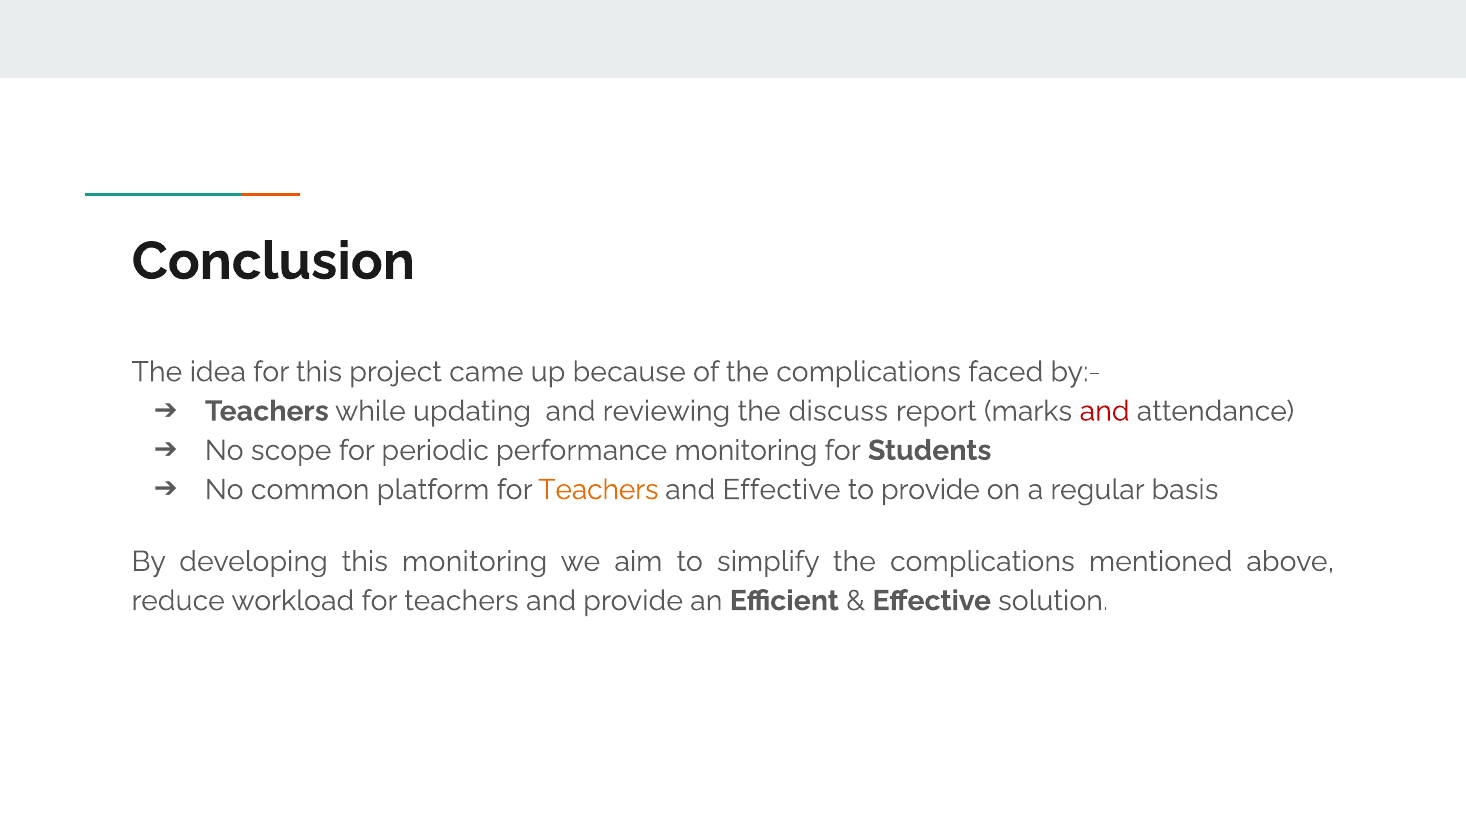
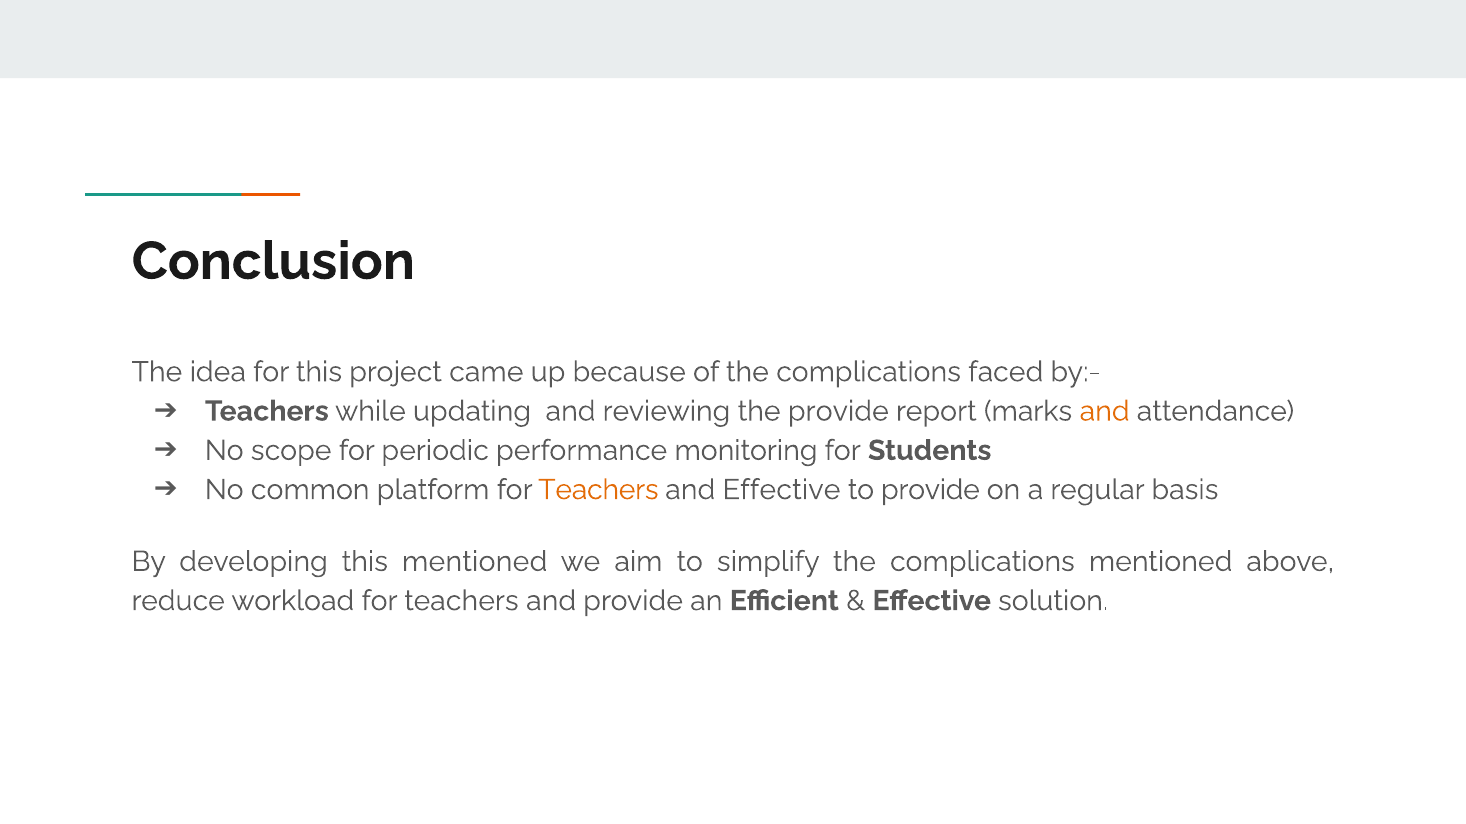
the discuss: discuss -> provide
and at (1105, 411) colour: red -> orange
this monitoring: monitoring -> mentioned
